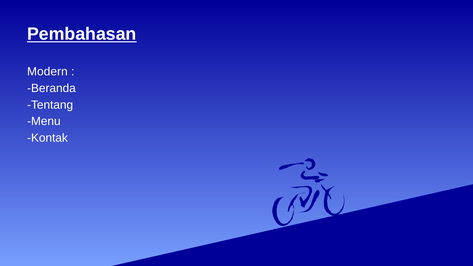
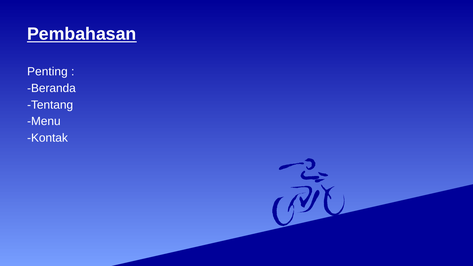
Modern: Modern -> Penting
